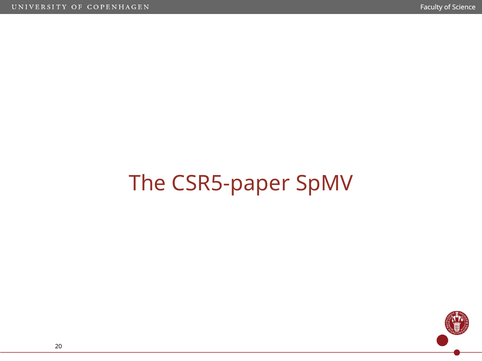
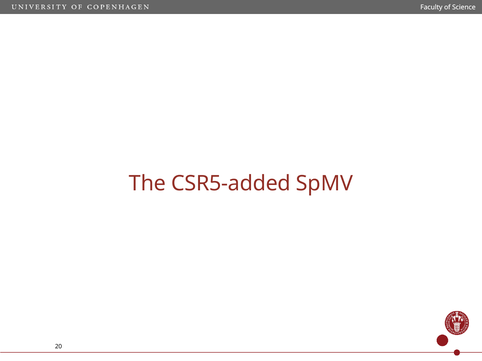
CSR5-paper: CSR5-paper -> CSR5-added
